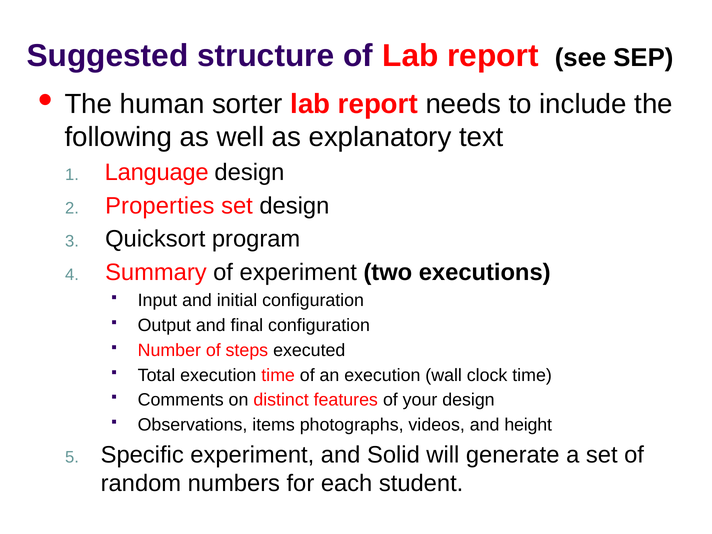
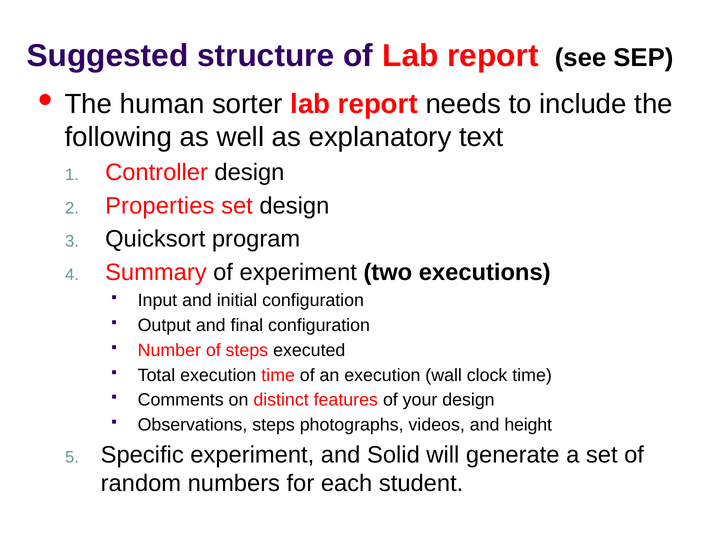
Language: Language -> Controller
Observations items: items -> steps
